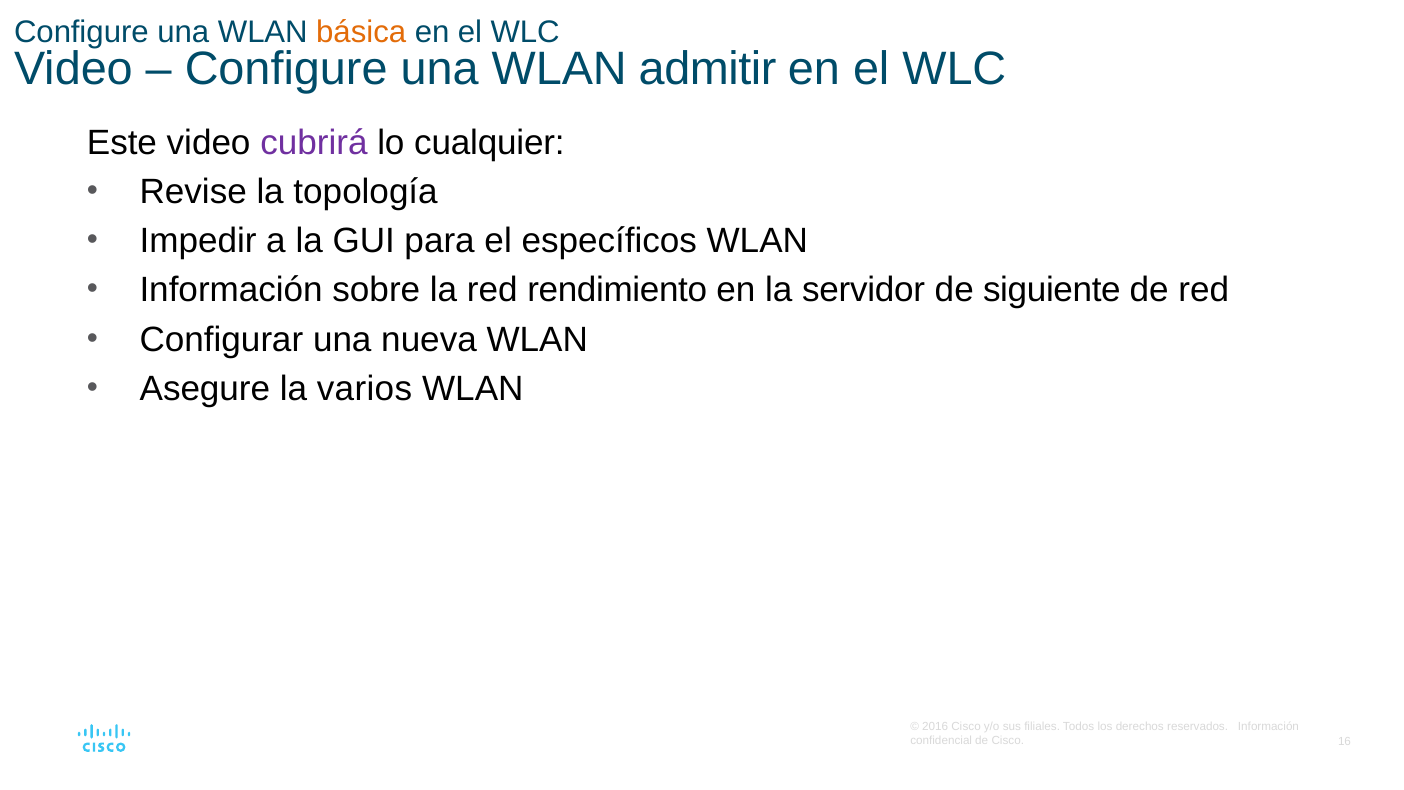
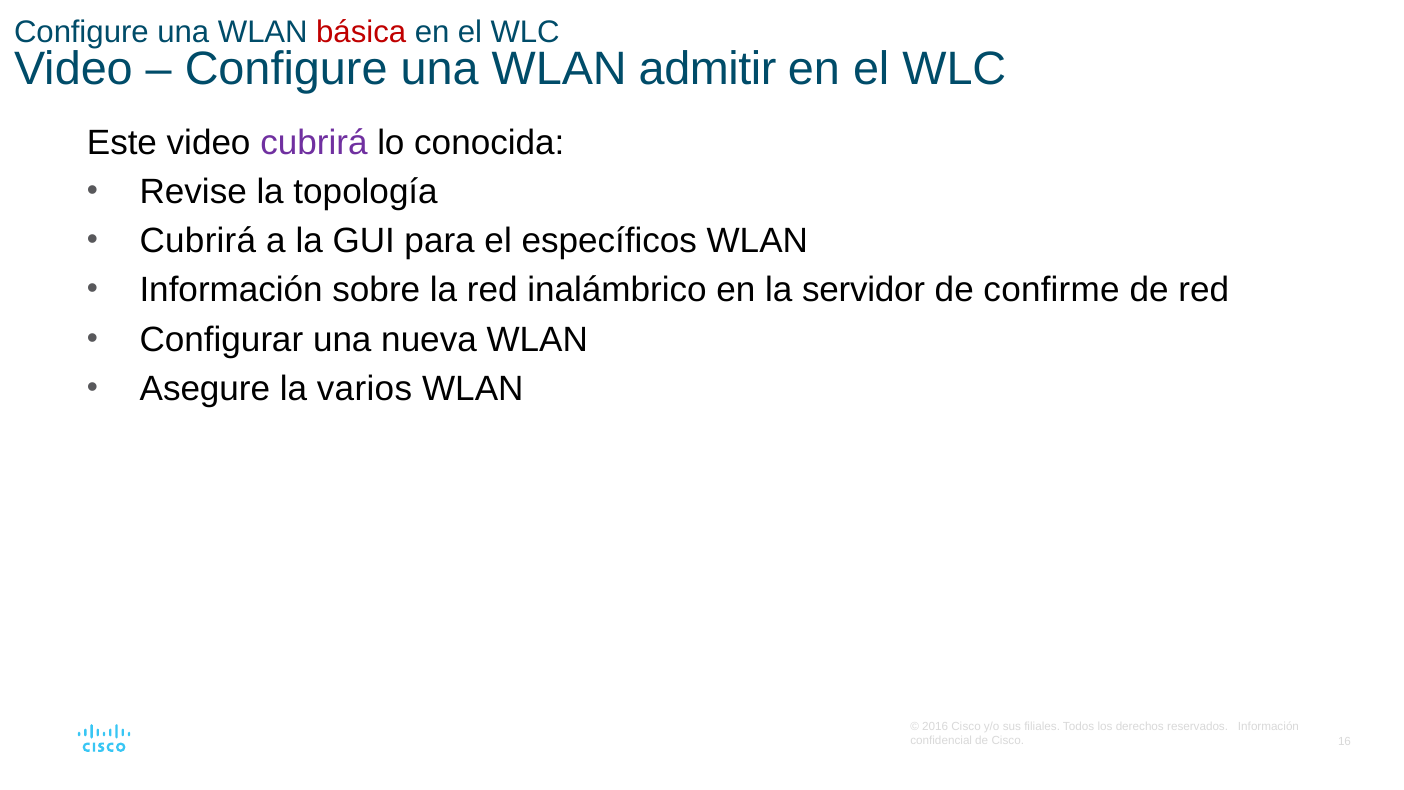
básica colour: orange -> red
cualquier: cualquier -> conocida
Impedir at (198, 241): Impedir -> Cubrirá
rendimiento: rendimiento -> inalámbrico
siguiente: siguiente -> confirme
